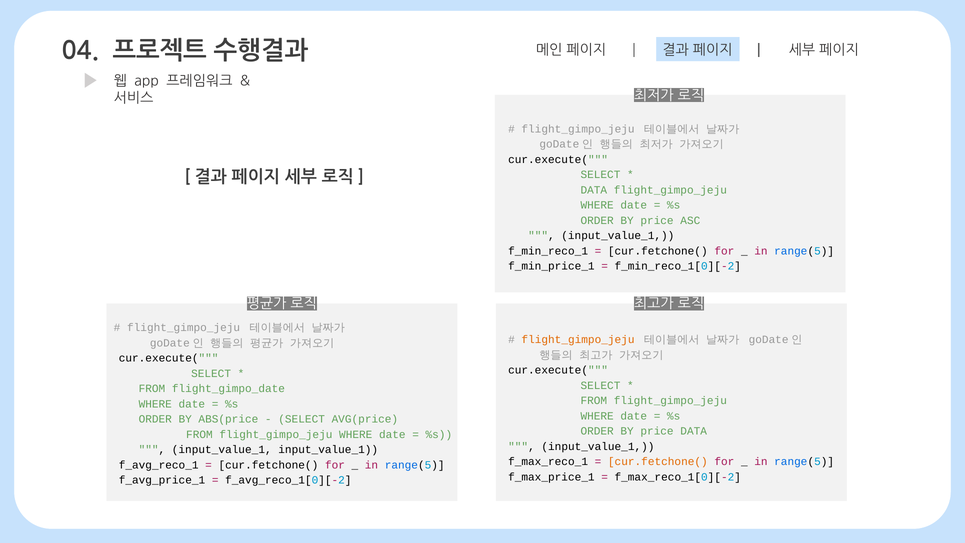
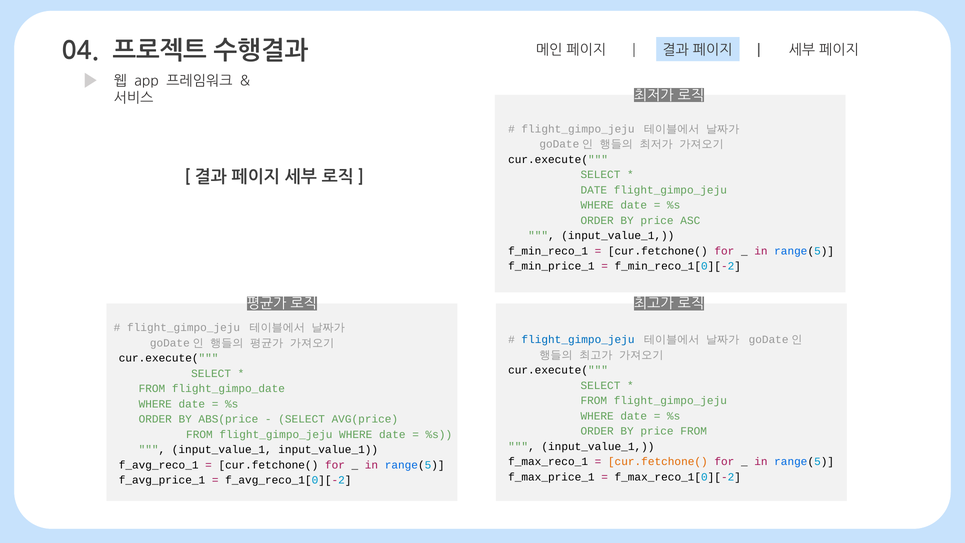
DATA at (594, 190): DATA -> DATE
flight_gimpo_jeju at (578, 340) colour: orange -> blue
price DATA: DATA -> FROM
